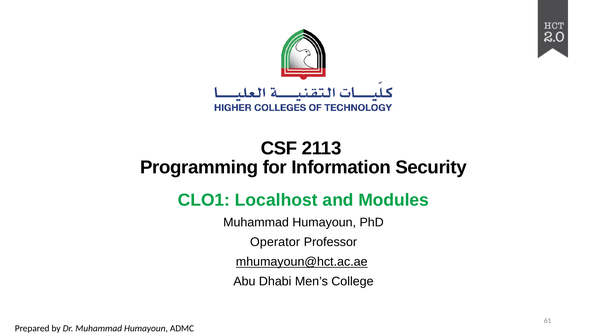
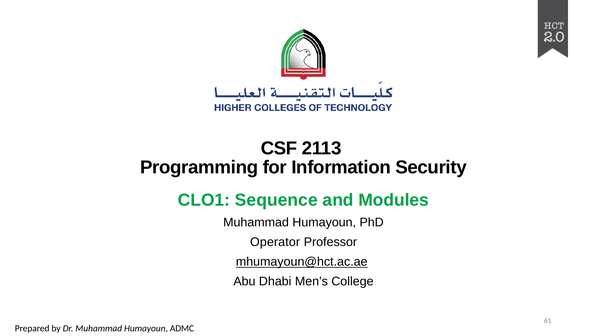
Localhost: Localhost -> Sequence
